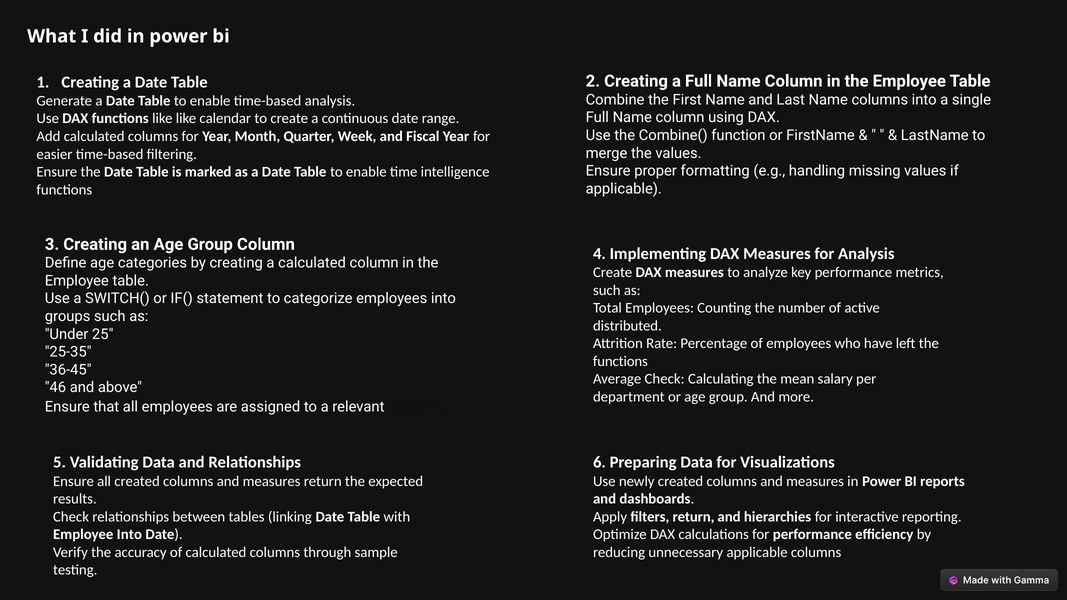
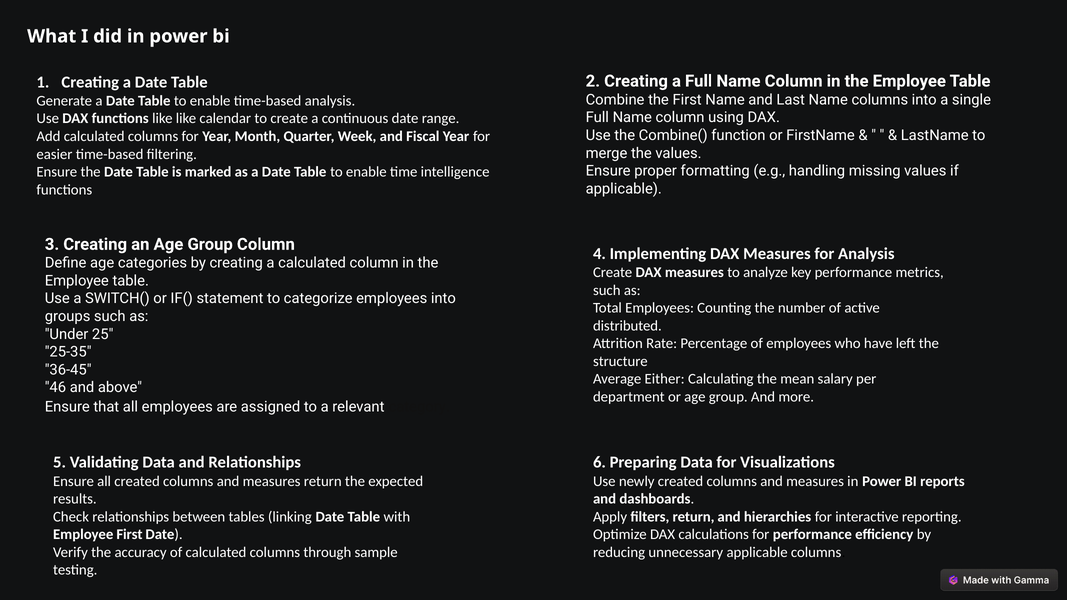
functions at (620, 361): functions -> structure
Average Check: Check -> Either
Employee Into: Into -> First
